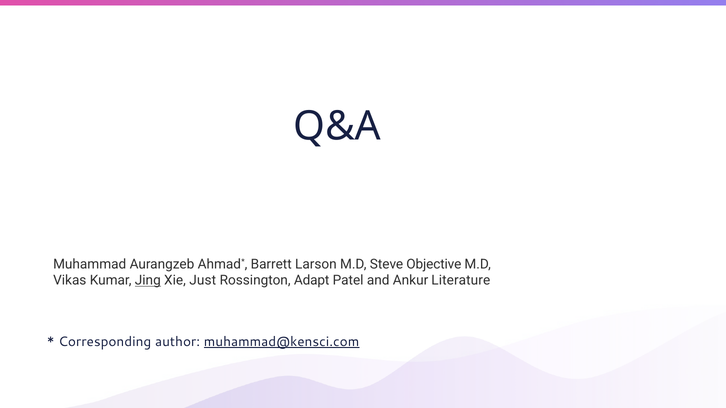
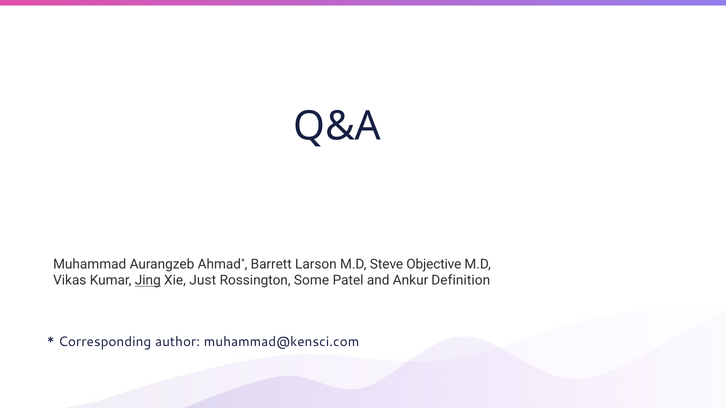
Adapt: Adapt -> Some
Literature: Literature -> Definition
muhammad@kensci.com underline: present -> none
